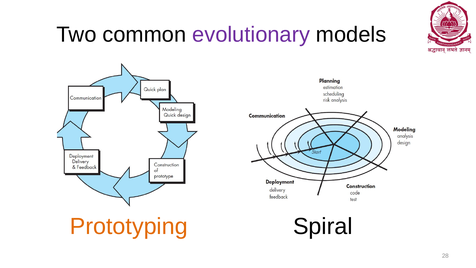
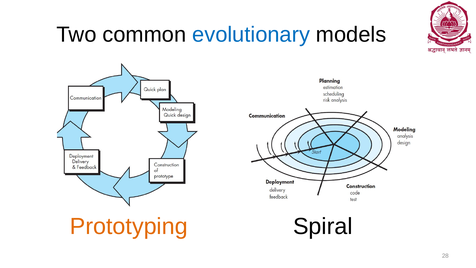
evolutionary colour: purple -> blue
